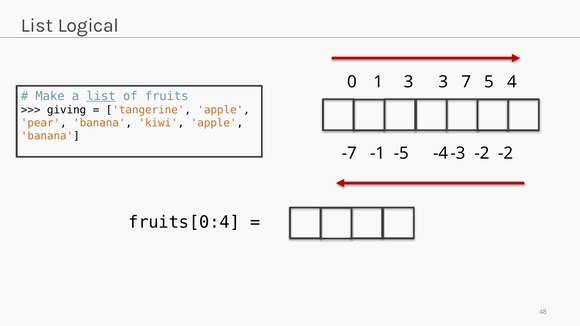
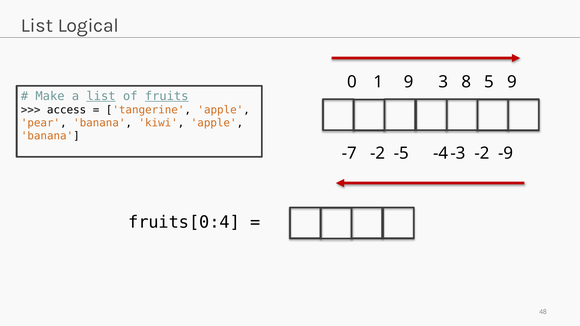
1 3: 3 -> 9
7: 7 -> 8
5 4: 4 -> 9
fruits underline: none -> present
giving: giving -> access
-7 -1: -1 -> -2
-2 -2: -2 -> -9
